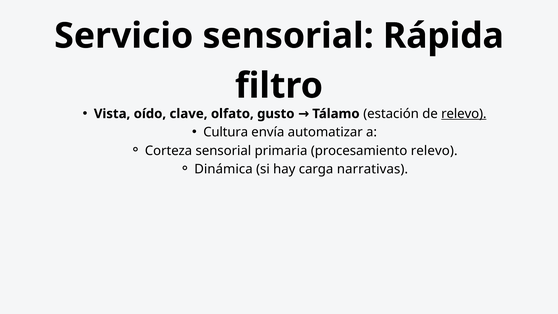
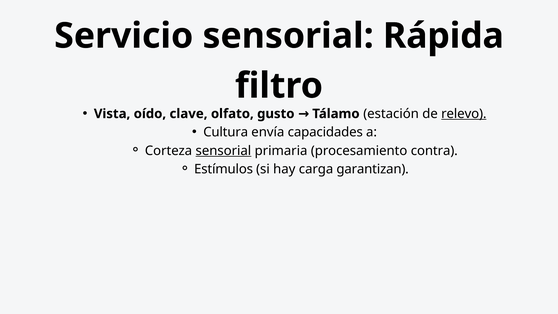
automatizar: automatizar -> capacidades
sensorial at (223, 151) underline: none -> present
procesamiento relevo: relevo -> contra
Dinámica: Dinámica -> Estímulos
narrativas: narrativas -> garantizan
